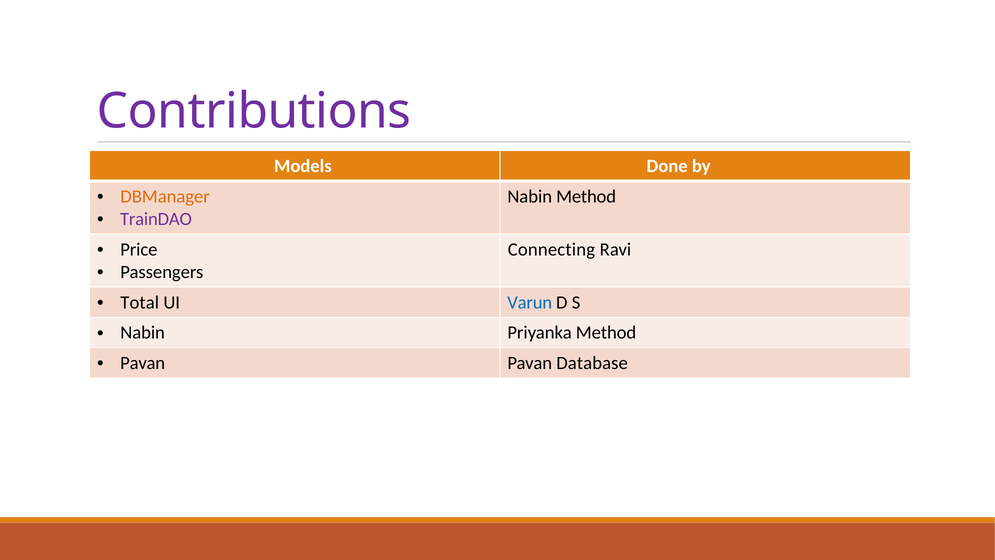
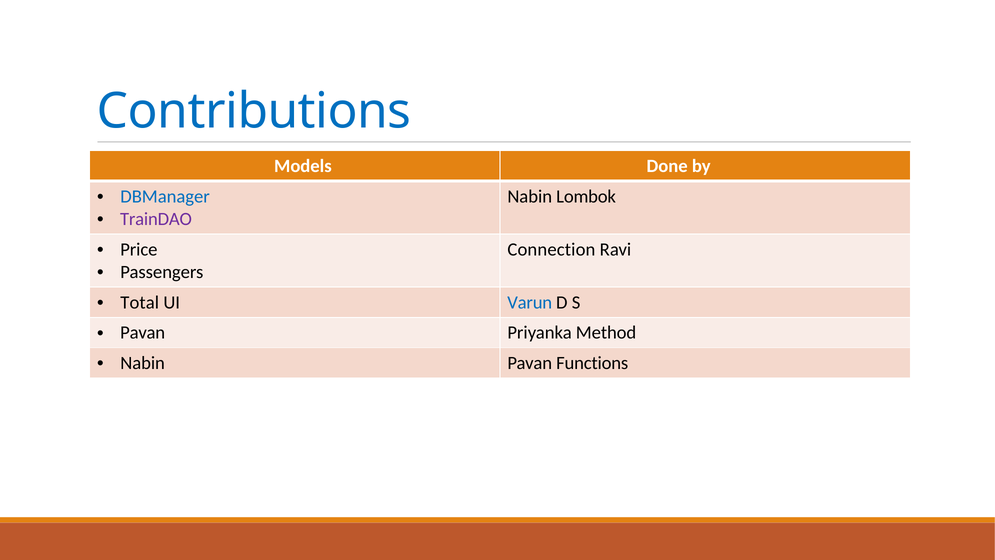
Contributions colour: purple -> blue
DBManager colour: orange -> blue
Nabin Method: Method -> Lombok
Connecting: Connecting -> Connection
Nabin at (143, 333): Nabin -> Pavan
Pavan at (143, 363): Pavan -> Nabin
Database: Database -> Functions
